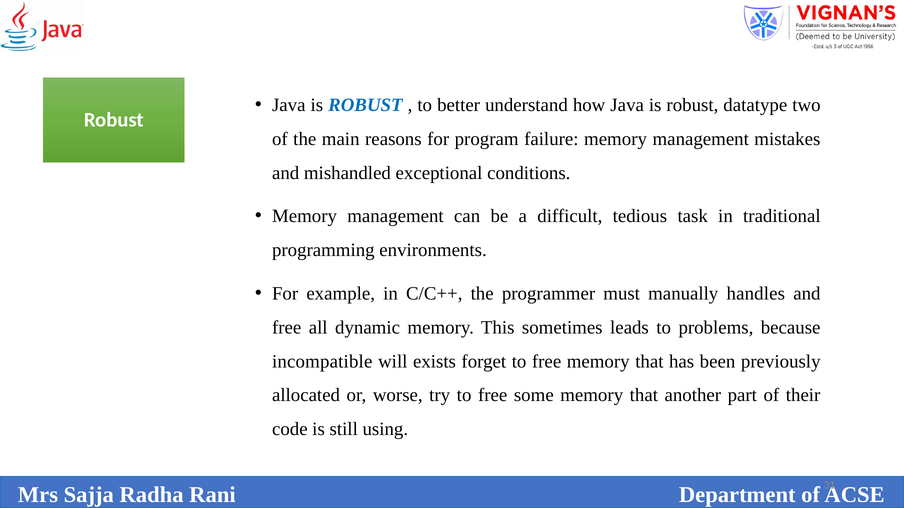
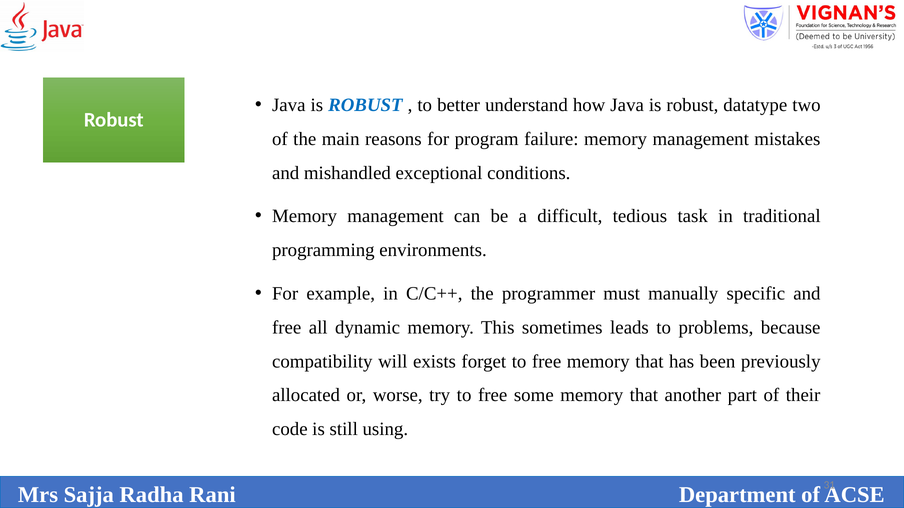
handles: handles -> specific
incompatible: incompatible -> compatibility
